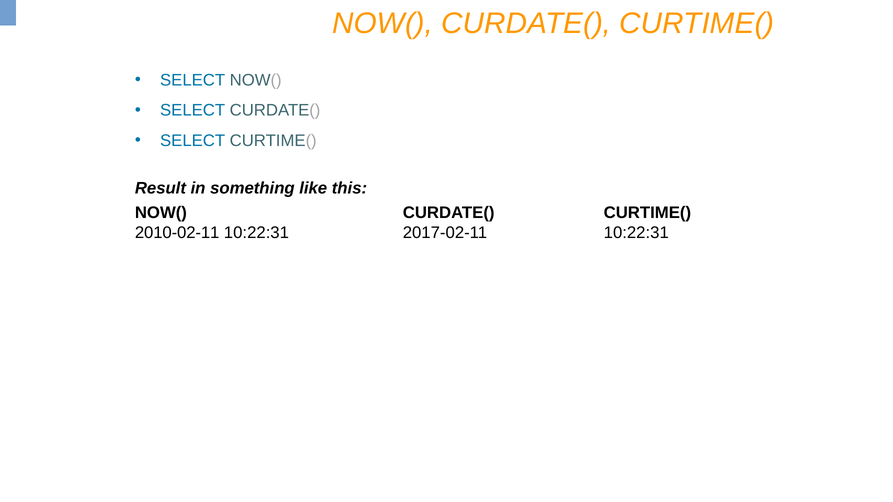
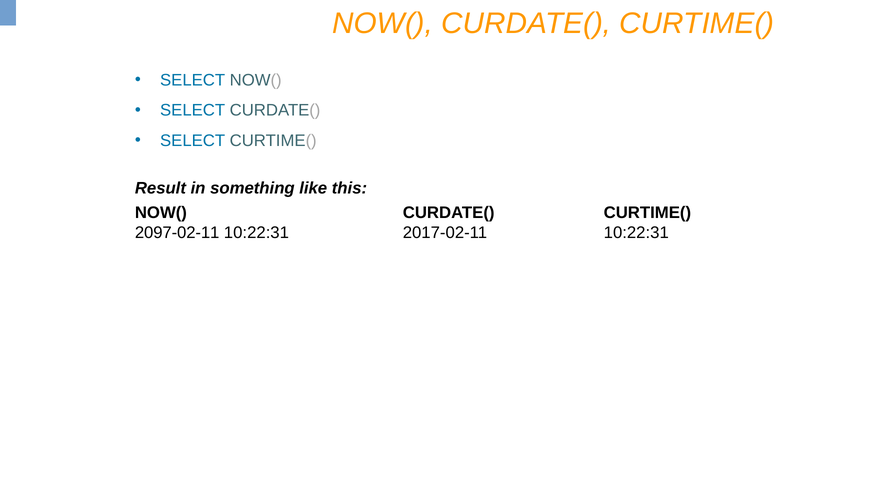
2010-02-11: 2010-02-11 -> 2097-02-11
